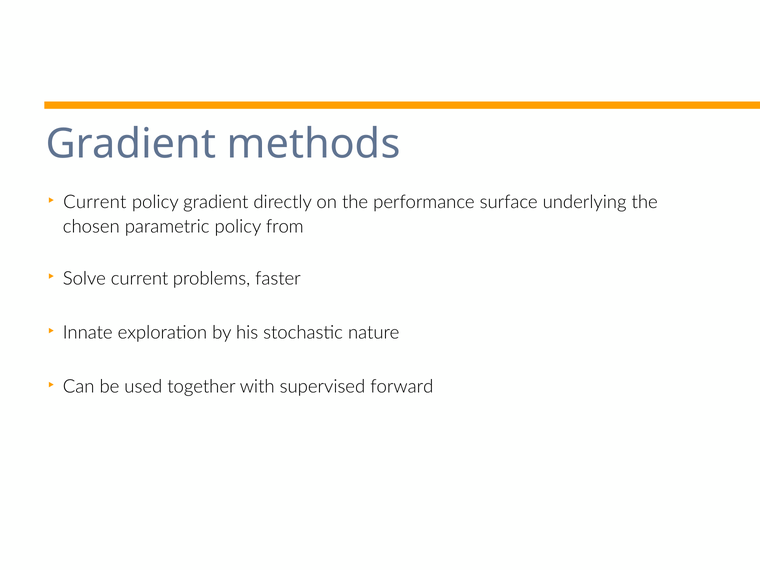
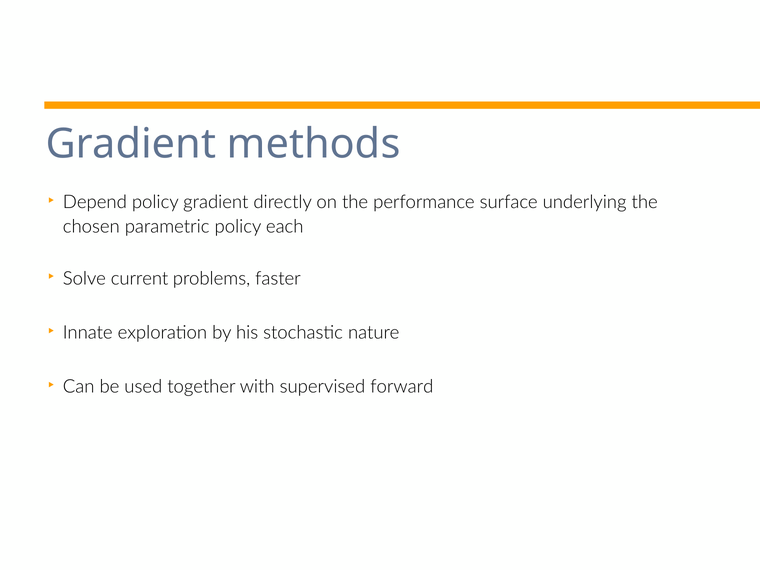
Current at (95, 202): Current -> Depend
from: from -> each
